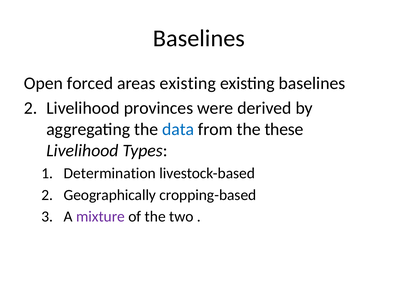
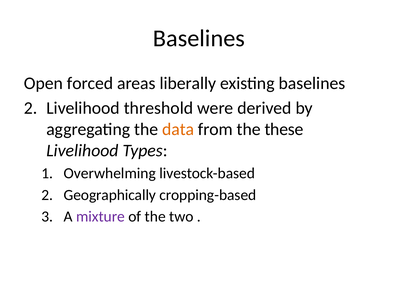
areas existing: existing -> liberally
provinces: provinces -> threshold
data colour: blue -> orange
Determination: Determination -> Overwhelming
